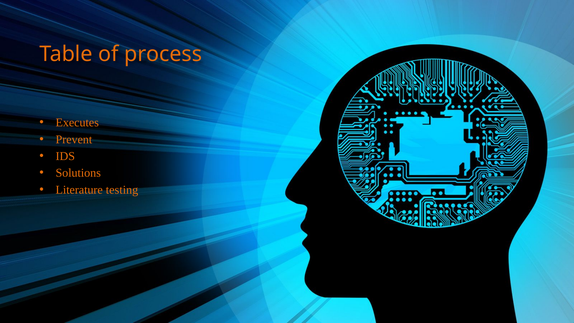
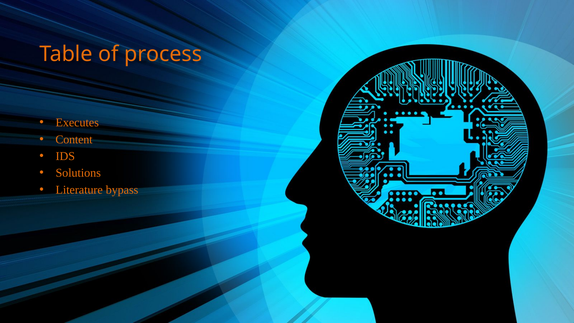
Prevent: Prevent -> Content
testing: testing -> bypass
